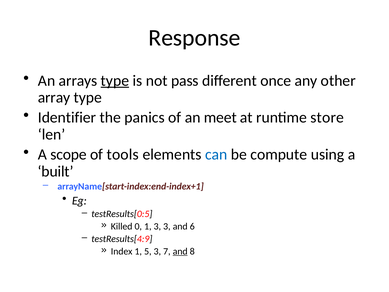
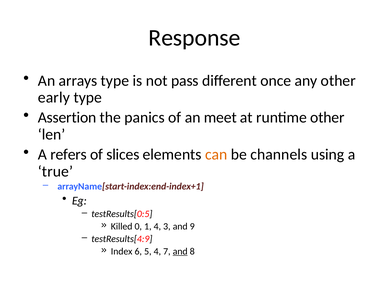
type at (115, 81) underline: present -> none
array: array -> early
Identifier: Identifier -> Assertion
runtime store: store -> other
scope: scope -> refers
tools: tools -> slices
can colour: blue -> orange
compute: compute -> channels
built: built -> true
1 3: 3 -> 4
6: 6 -> 9
Index 1: 1 -> 6
5 3: 3 -> 4
